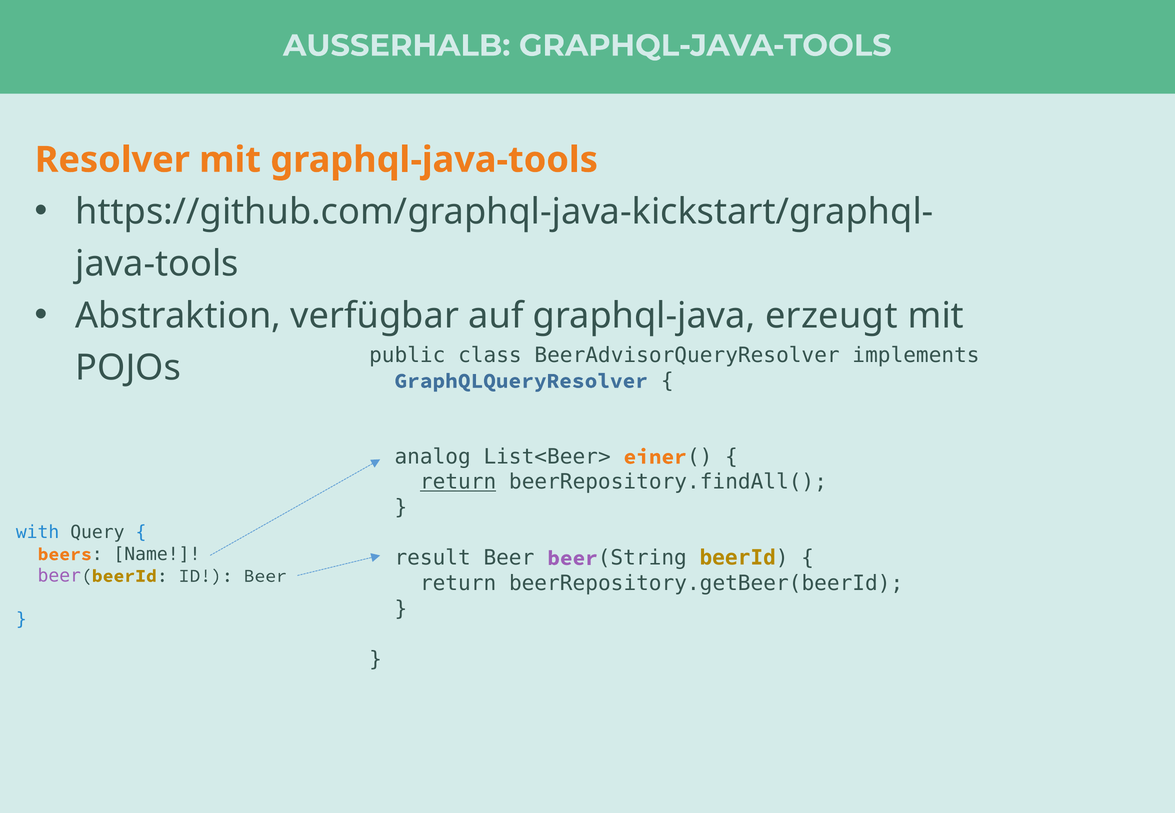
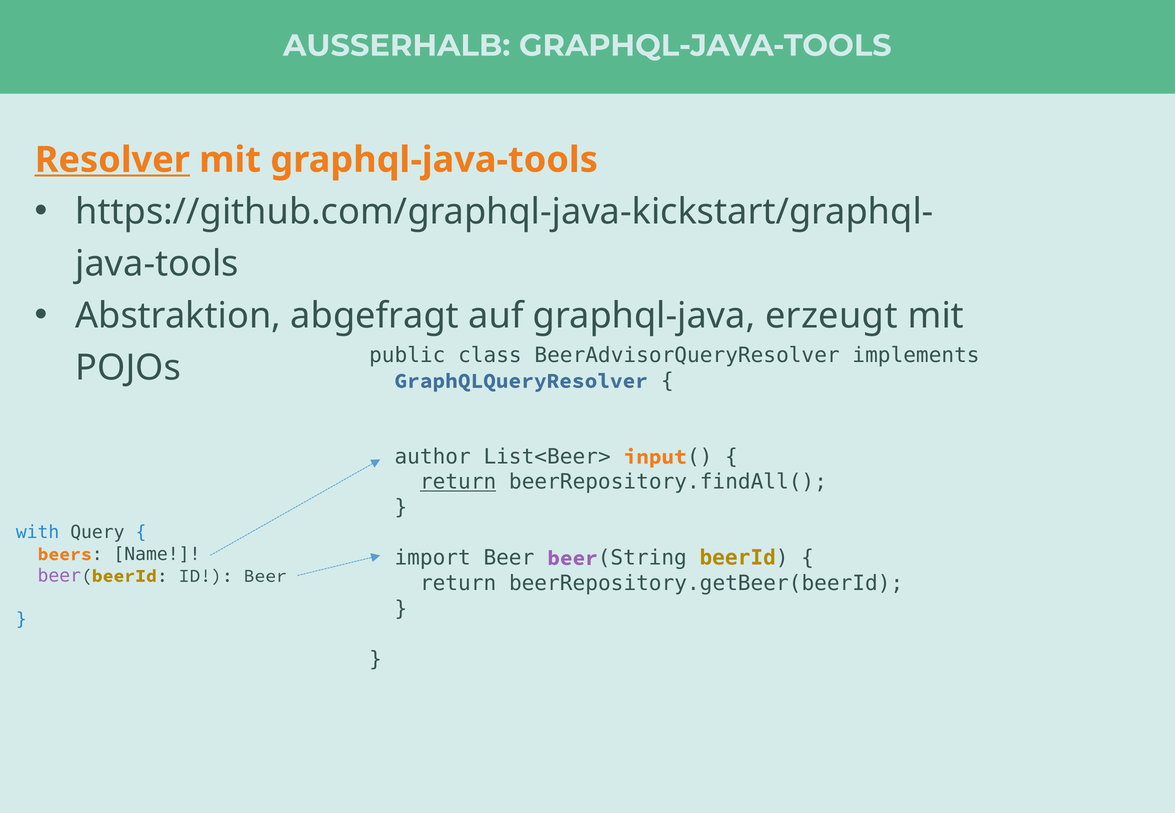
Resolver underline: none -> present
verfügbar: verfügbar -> abgefragt
analog: analog -> author
einer: einer -> input
result: result -> import
